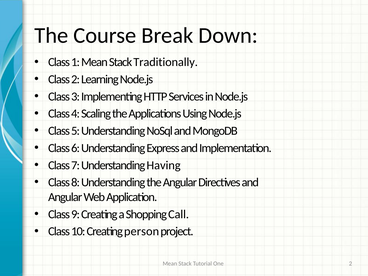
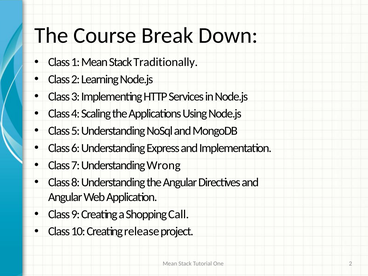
Having: Having -> Wrong
person: person -> release
